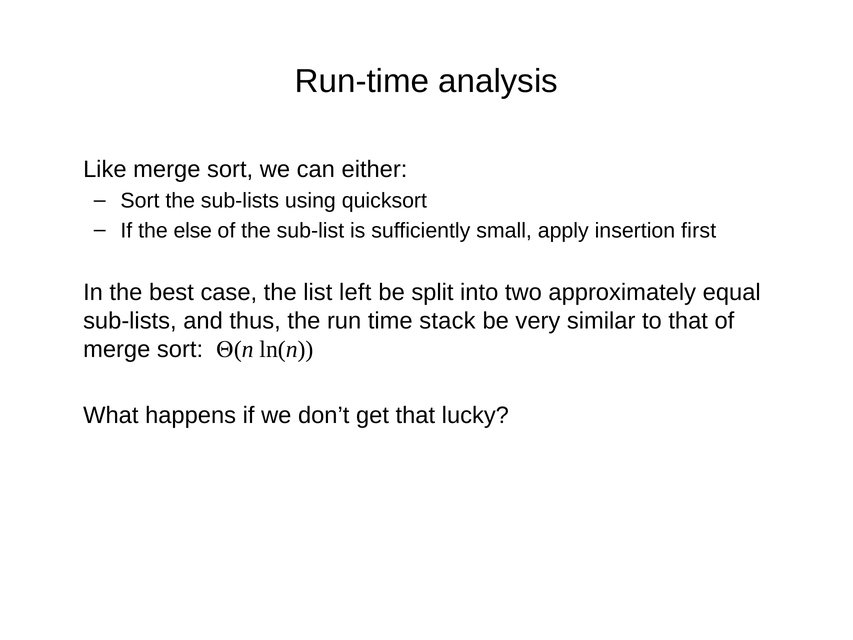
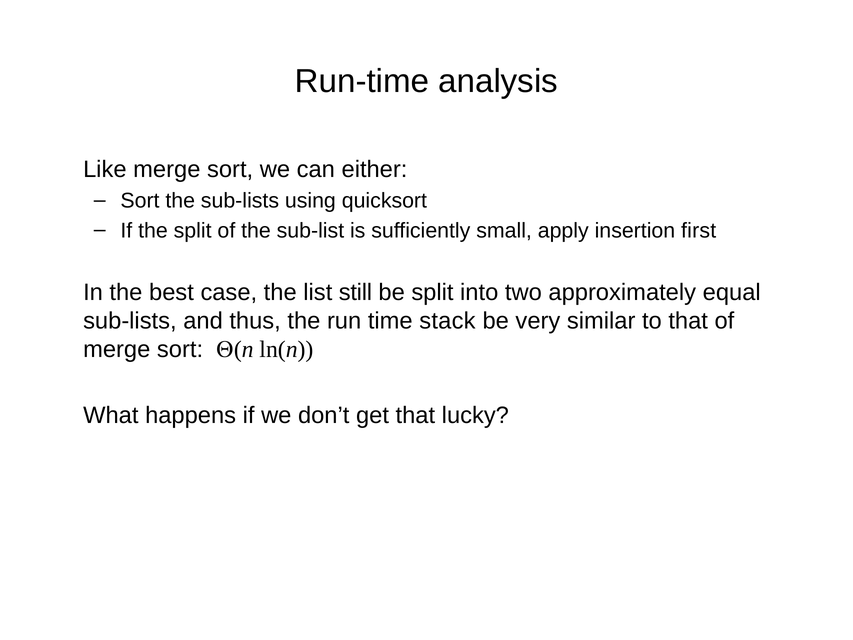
the else: else -> split
left: left -> still
